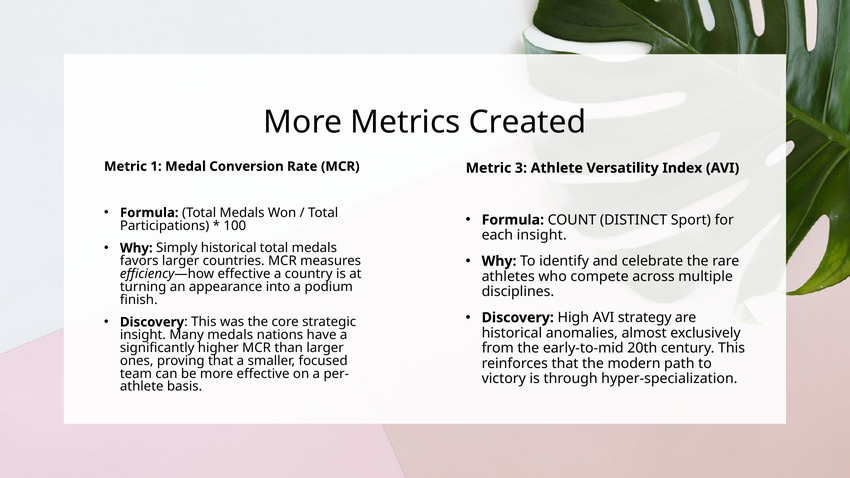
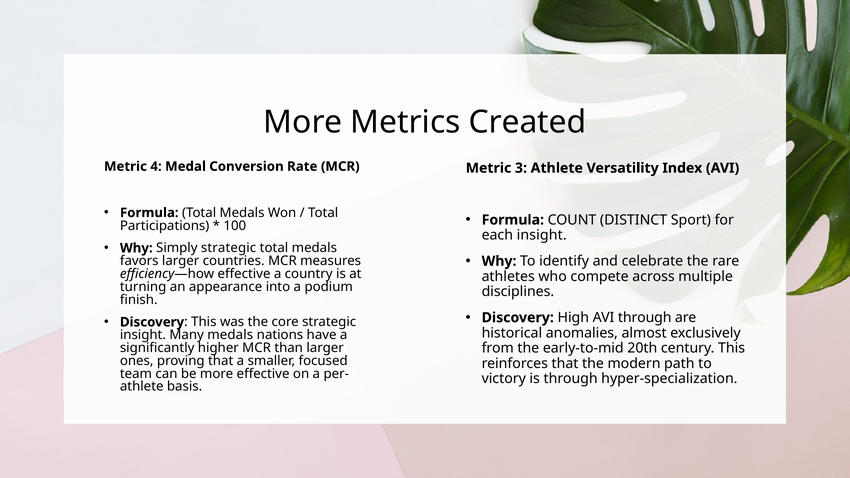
1: 1 -> 4
Simply historical: historical -> strategic
AVI strategy: strategy -> through
